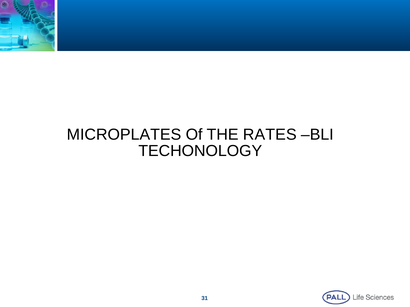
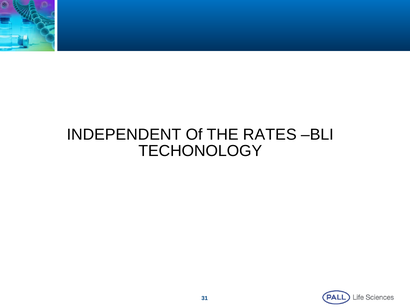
MICROPLATES: MICROPLATES -> INDEPENDENT
